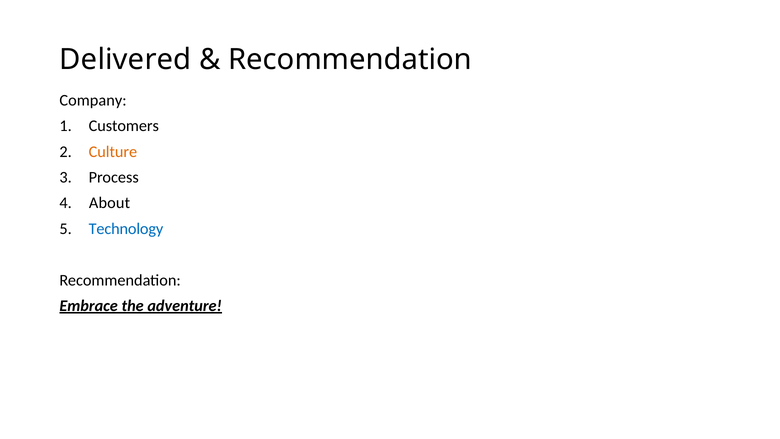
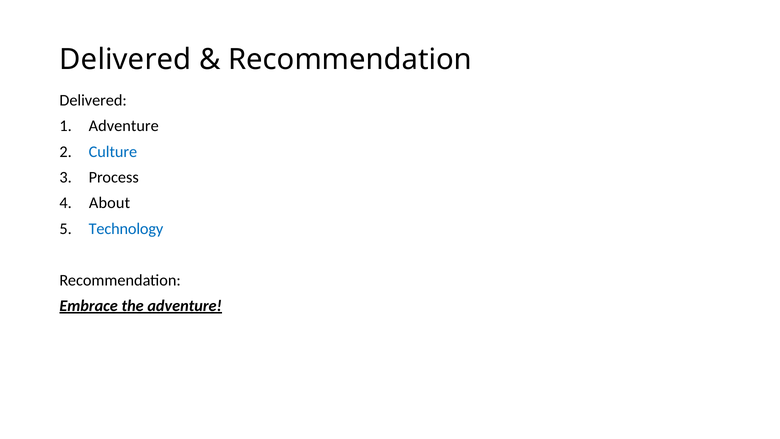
Company at (93, 100): Company -> Delivered
Customers at (124, 126): Customers -> Adventure
Culture colour: orange -> blue
